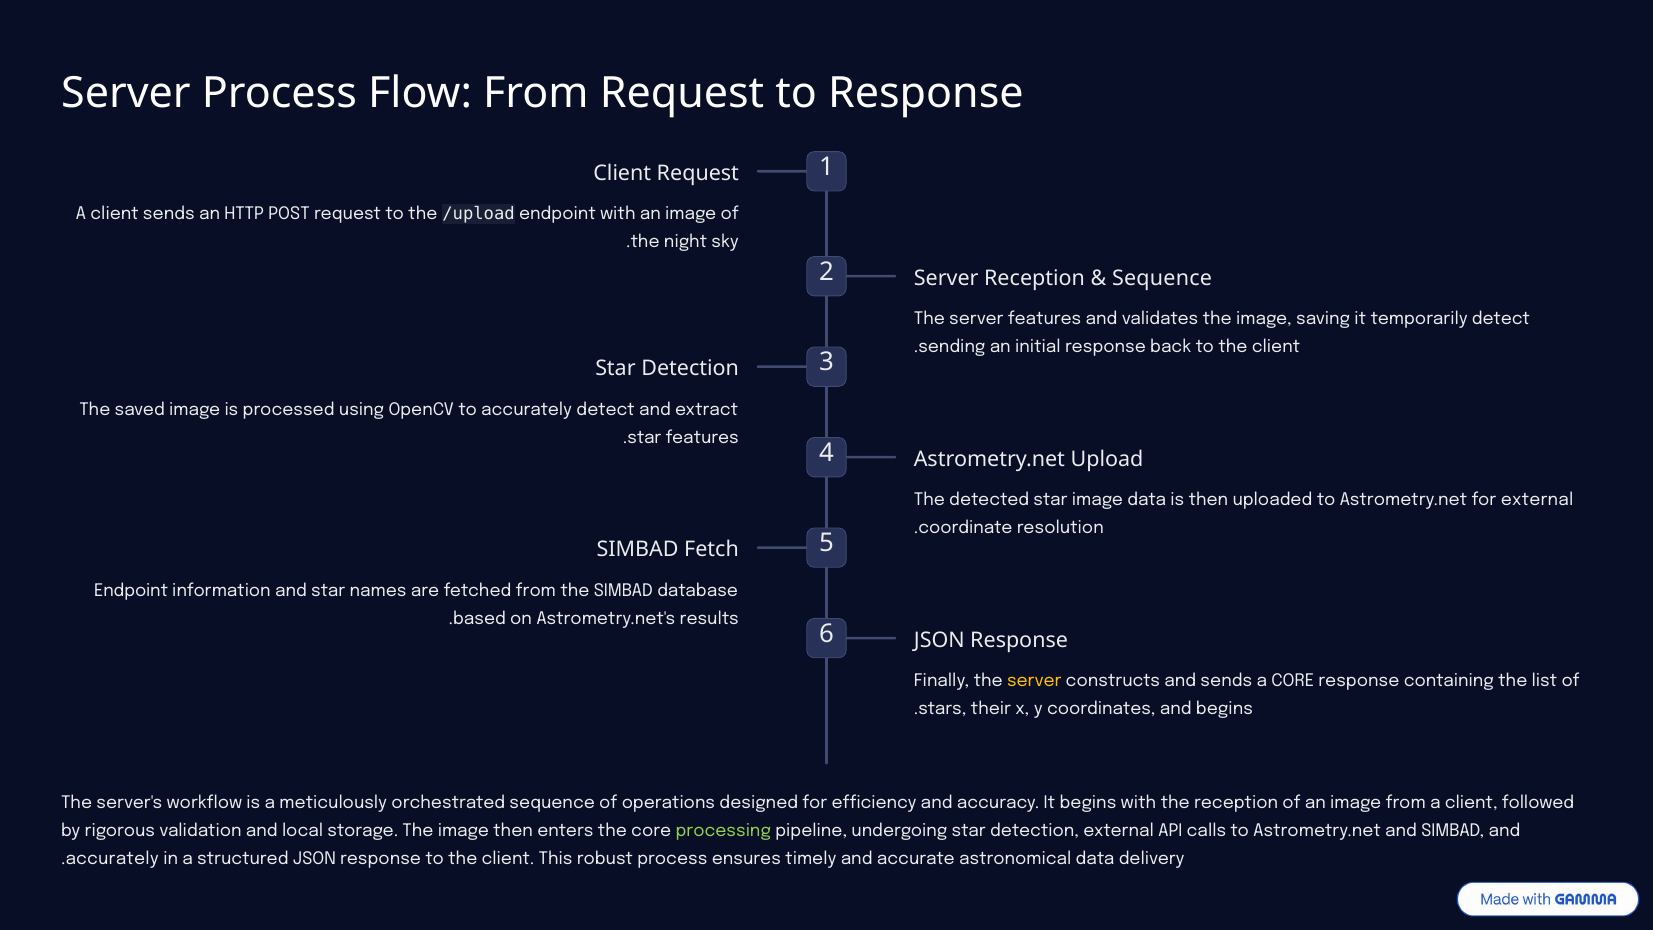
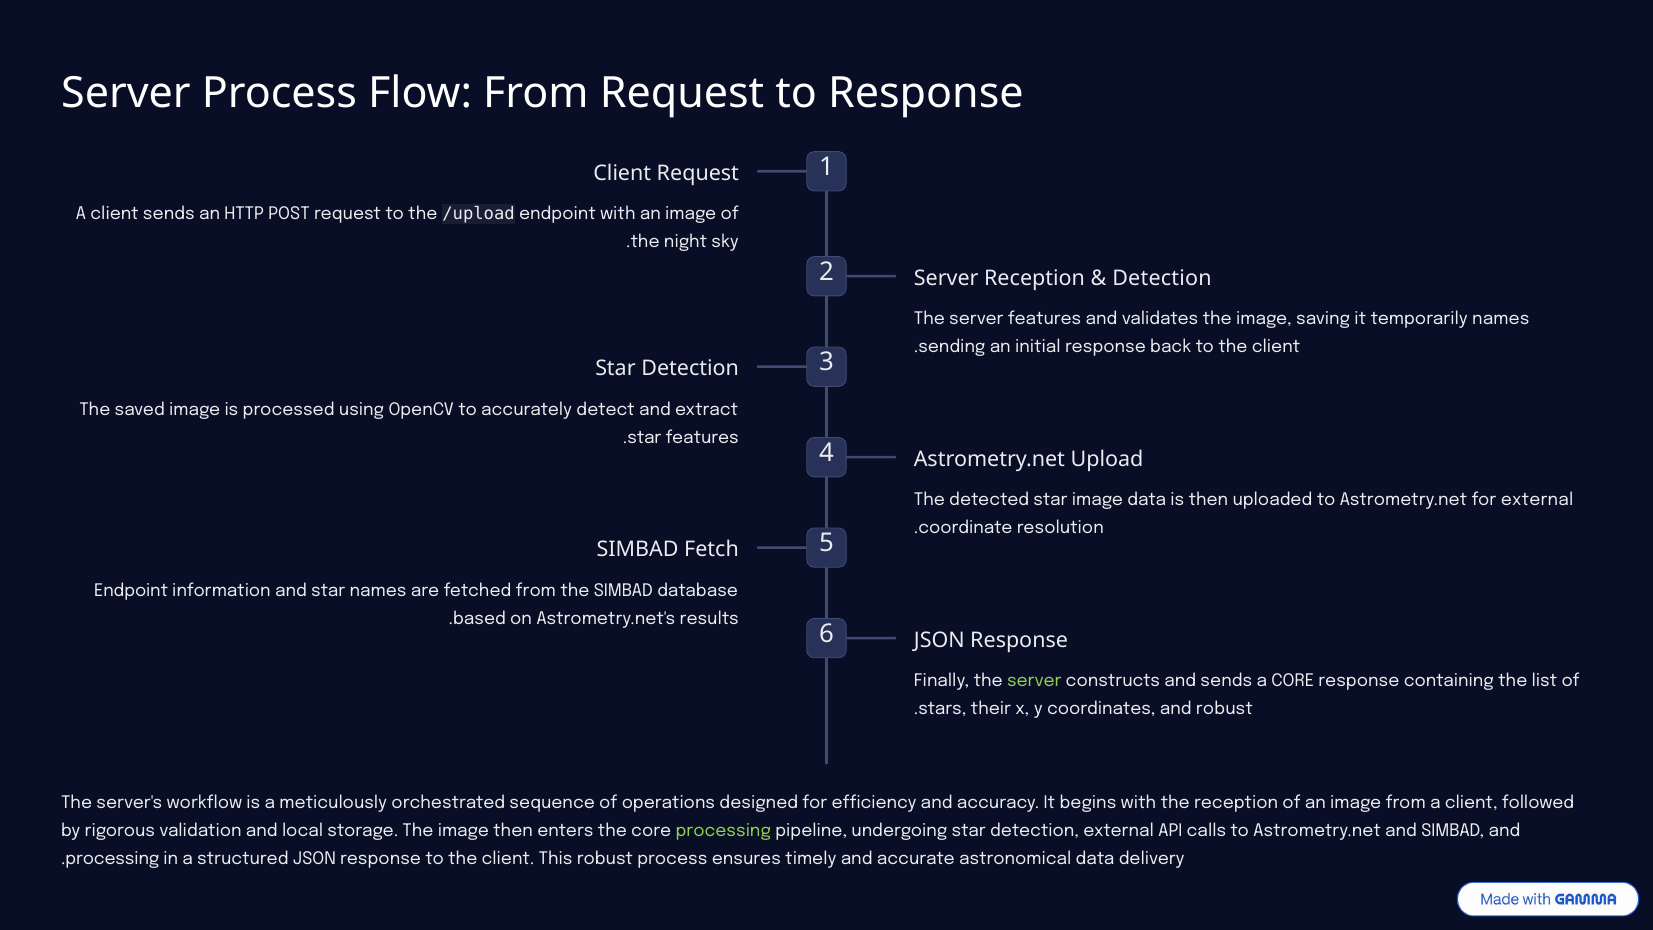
Sequence at (1162, 278): Sequence -> Detection
temporarily detect: detect -> names
server at (1034, 681) colour: yellow -> light green
and begins: begins -> robust
accurately at (112, 859): accurately -> processing
